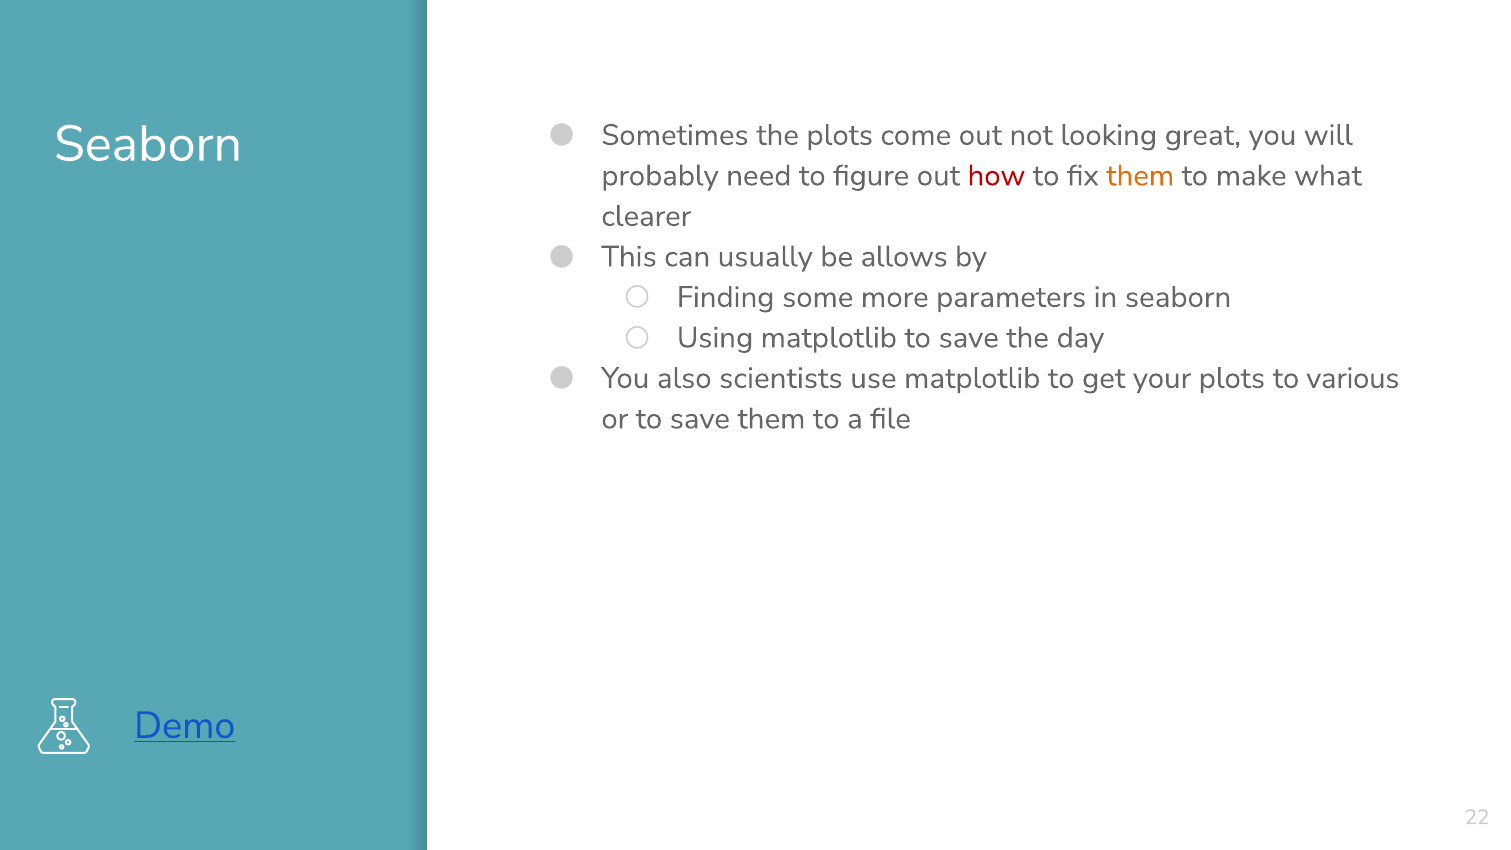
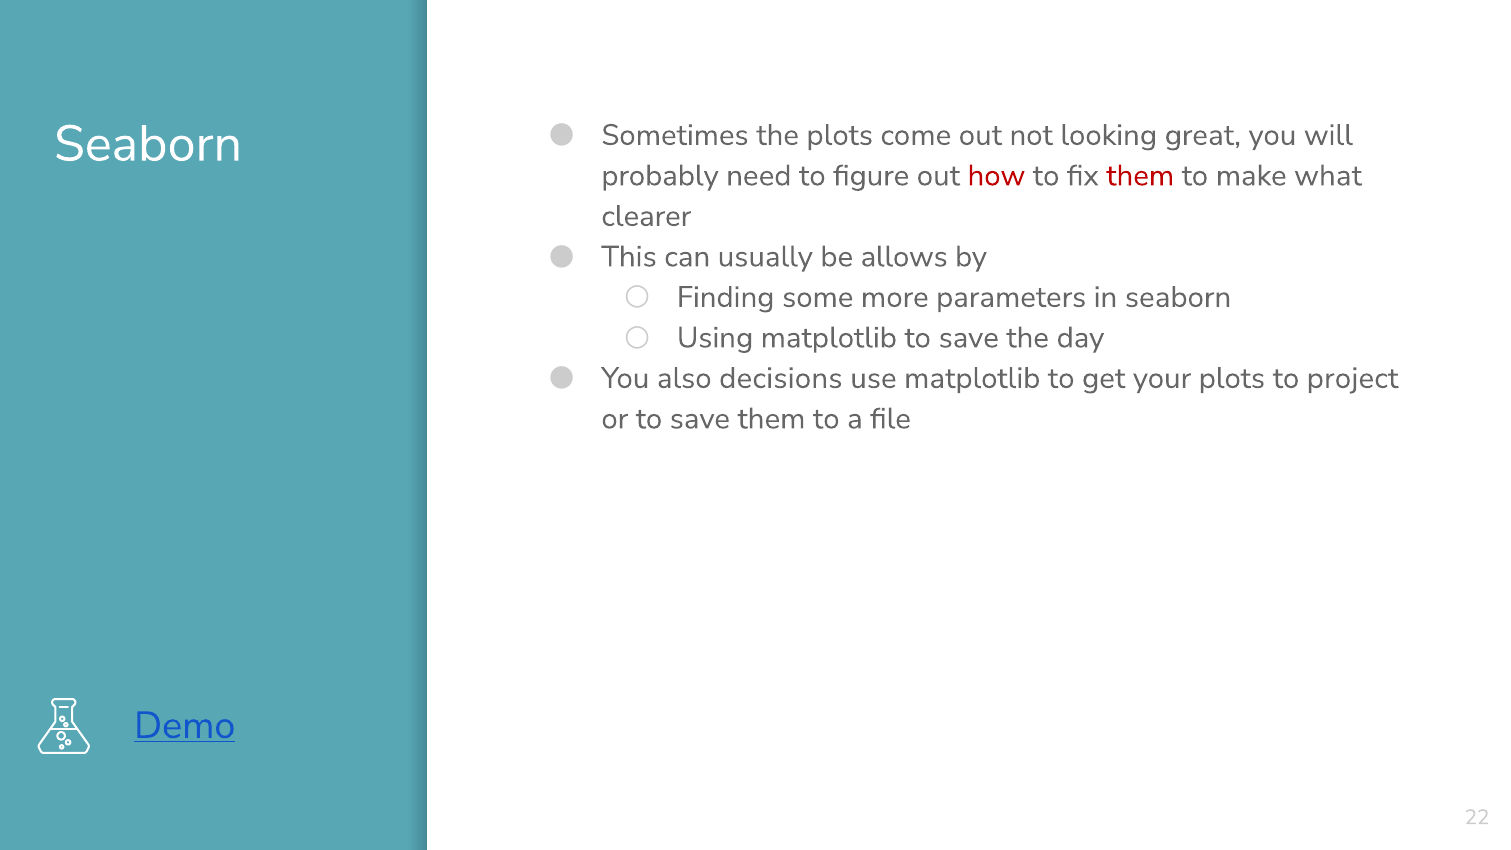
them at (1140, 176) colour: orange -> red
scientists: scientists -> decisions
various: various -> project
